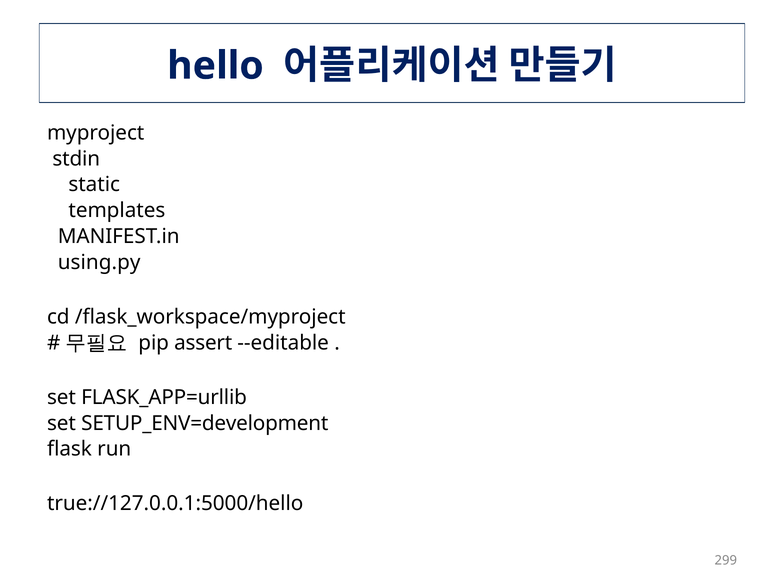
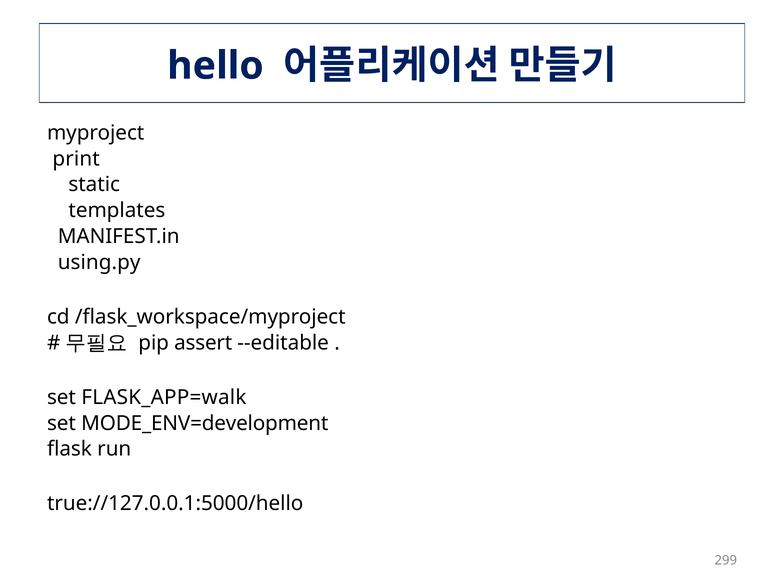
stdin: stdin -> print
FLASK_APP=urllib: FLASK_APP=urllib -> FLASK_APP=walk
SETUP_ENV=development: SETUP_ENV=development -> MODE_ENV=development
